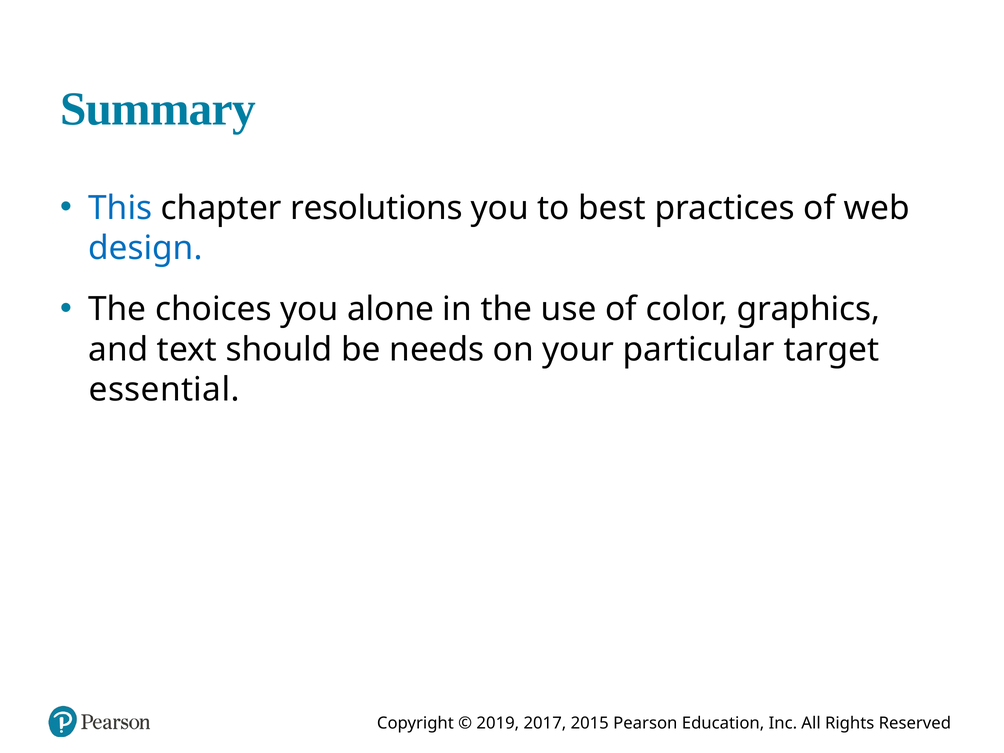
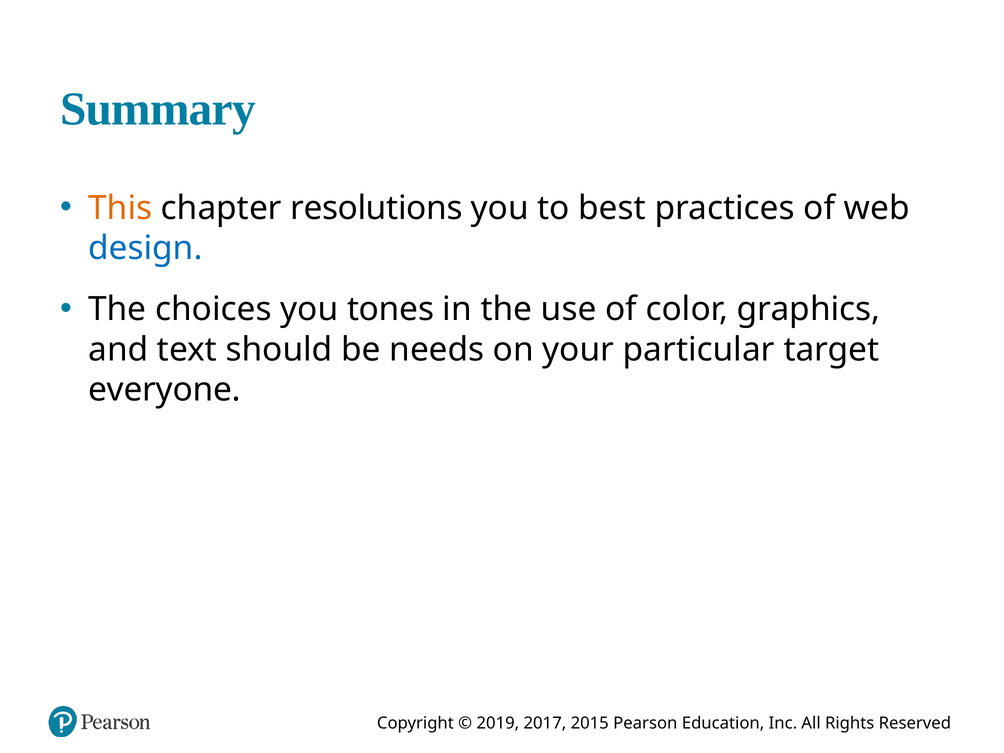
This colour: blue -> orange
alone: alone -> tones
essential: essential -> everyone
